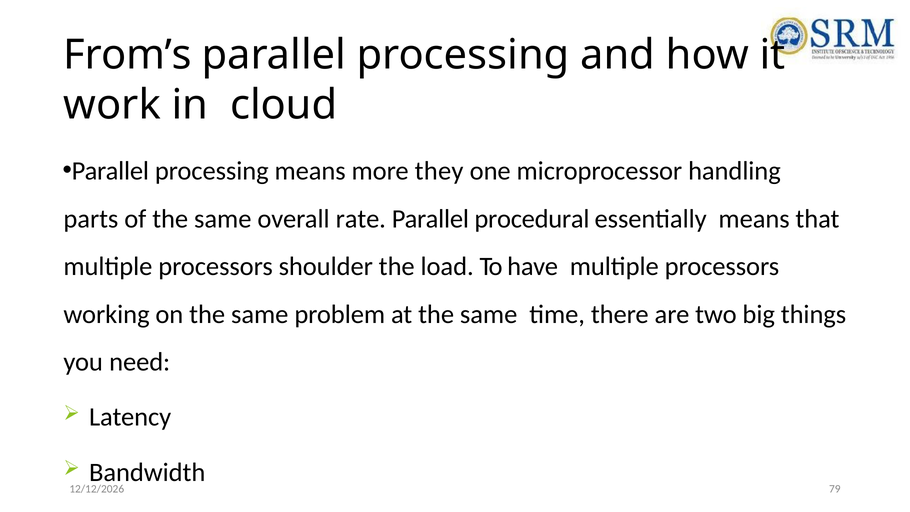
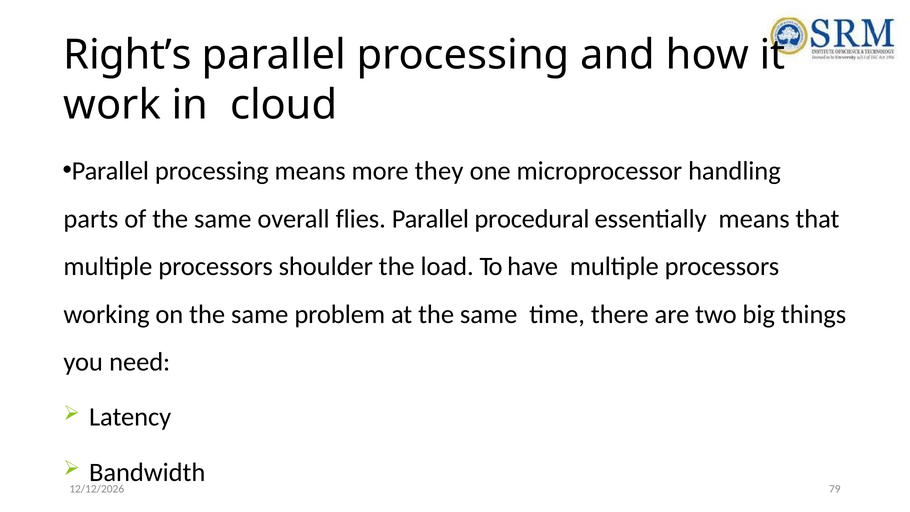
From’s: From’s -> Right’s
rate: rate -> flies
